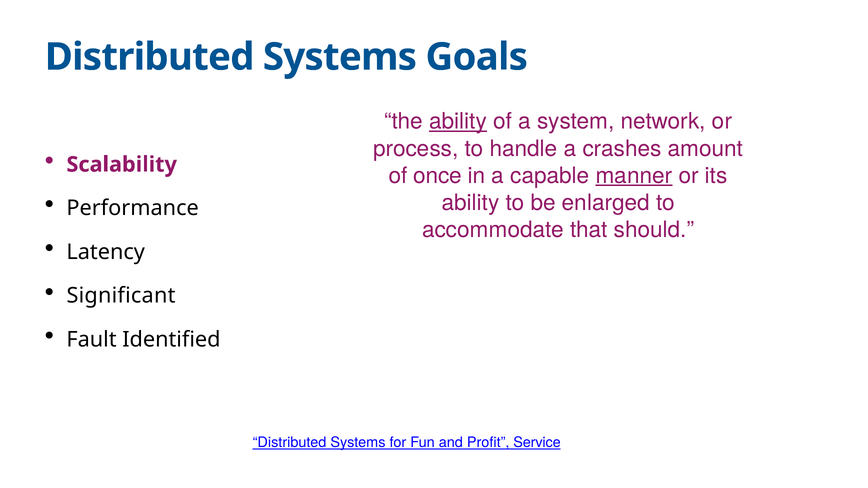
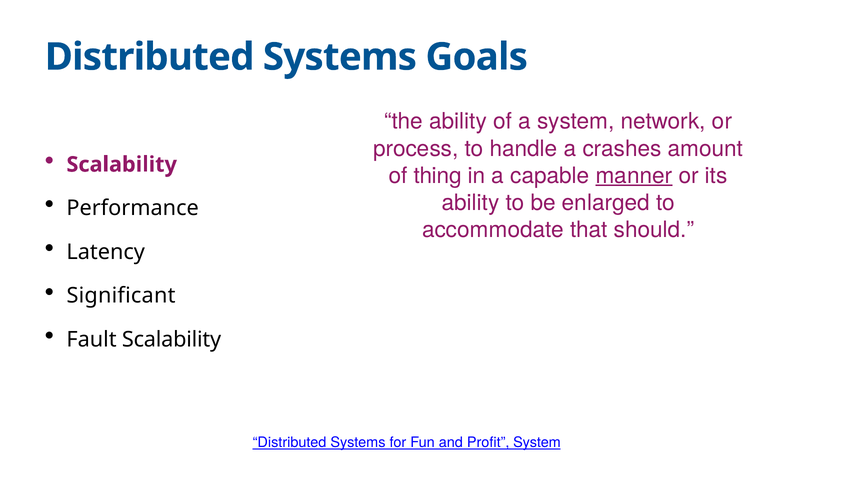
ability at (458, 121) underline: present -> none
once: once -> thing
Fault Identified: Identified -> Scalability
Profit Service: Service -> System
